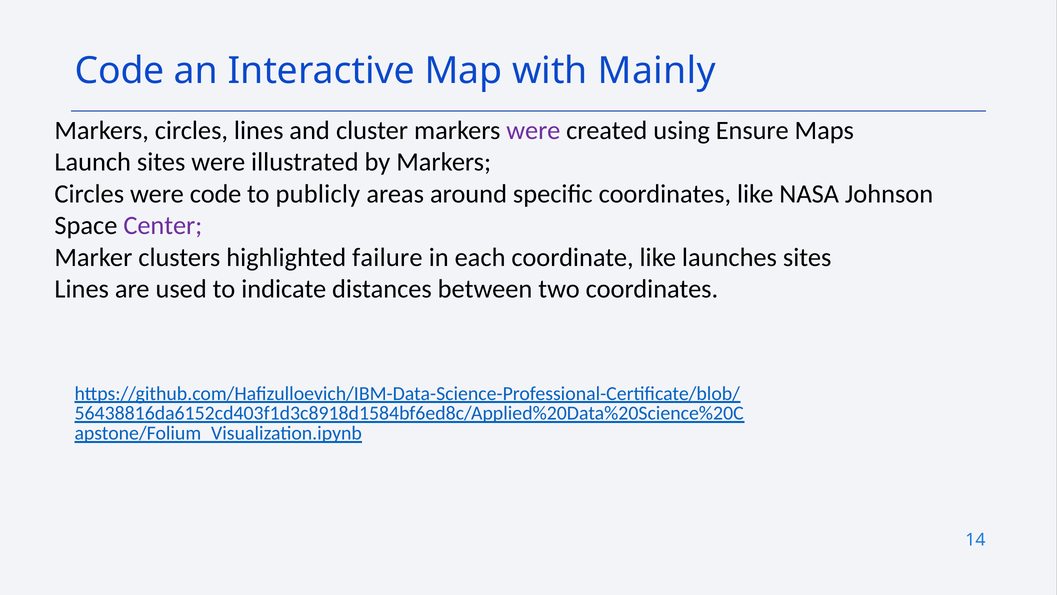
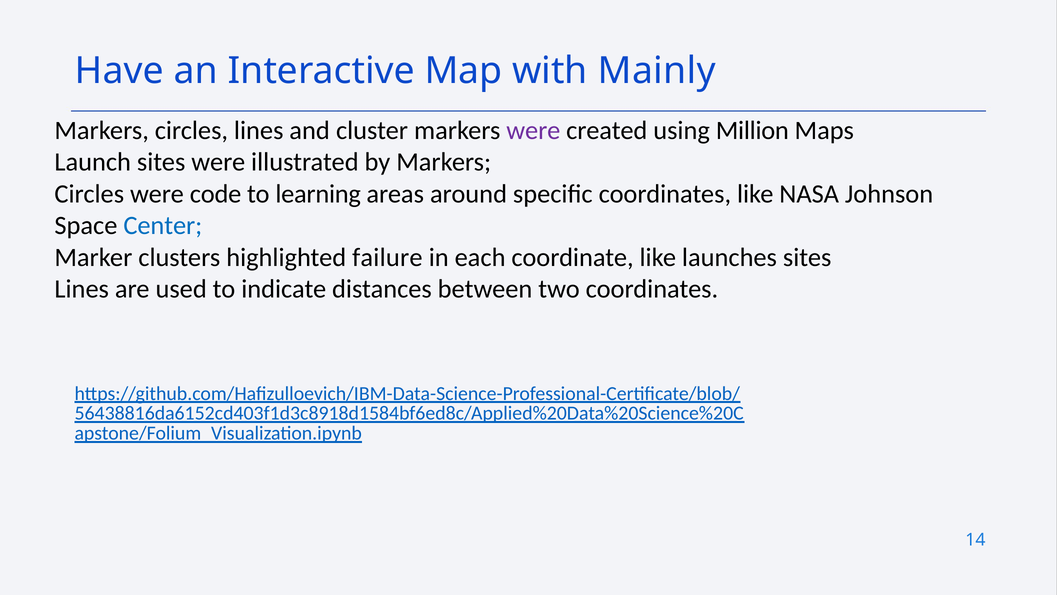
Code at (120, 71): Code -> Have
Ensure: Ensure -> Million
publicly: publicly -> learning
Center colour: purple -> blue
